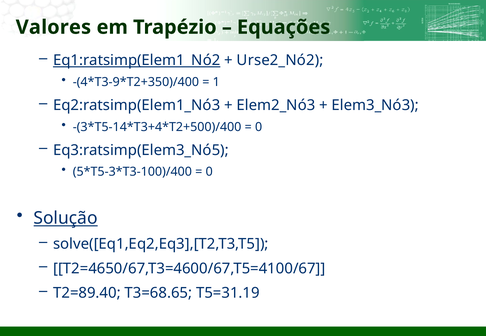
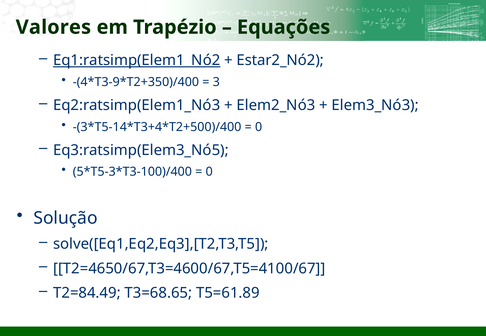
Urse2_Nó2: Urse2_Nó2 -> Estar2_Nó2
1: 1 -> 3
Solução underline: present -> none
T2=89.40: T2=89.40 -> T2=84.49
T5=31.19: T5=31.19 -> T5=61.89
